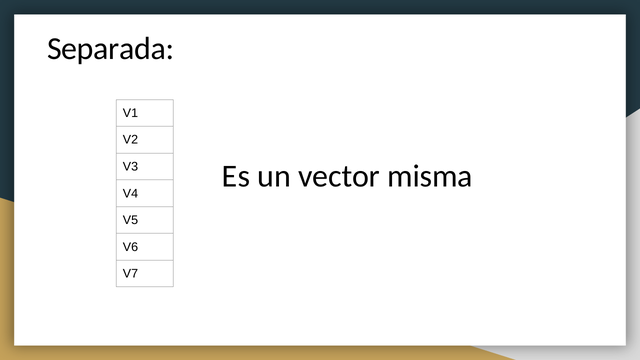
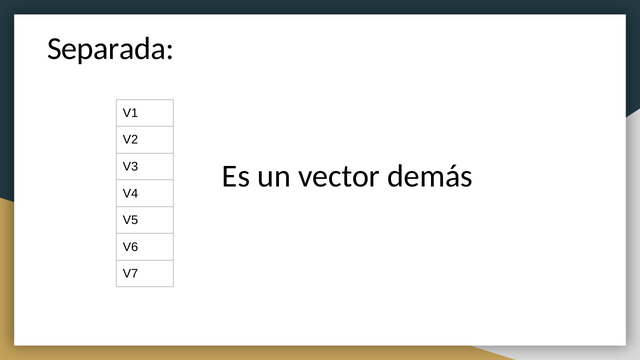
misma: misma -> demás
